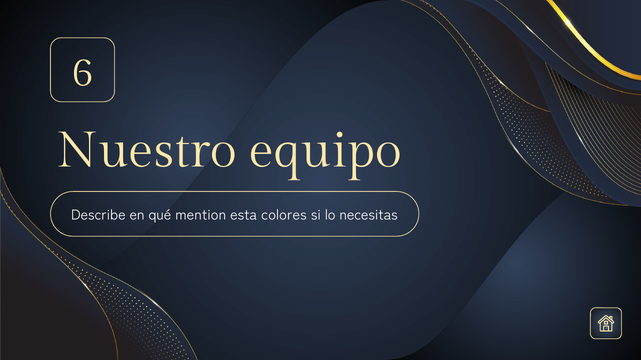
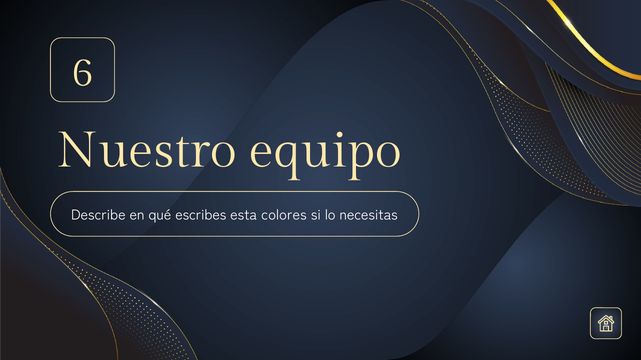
mention: mention -> escribes
